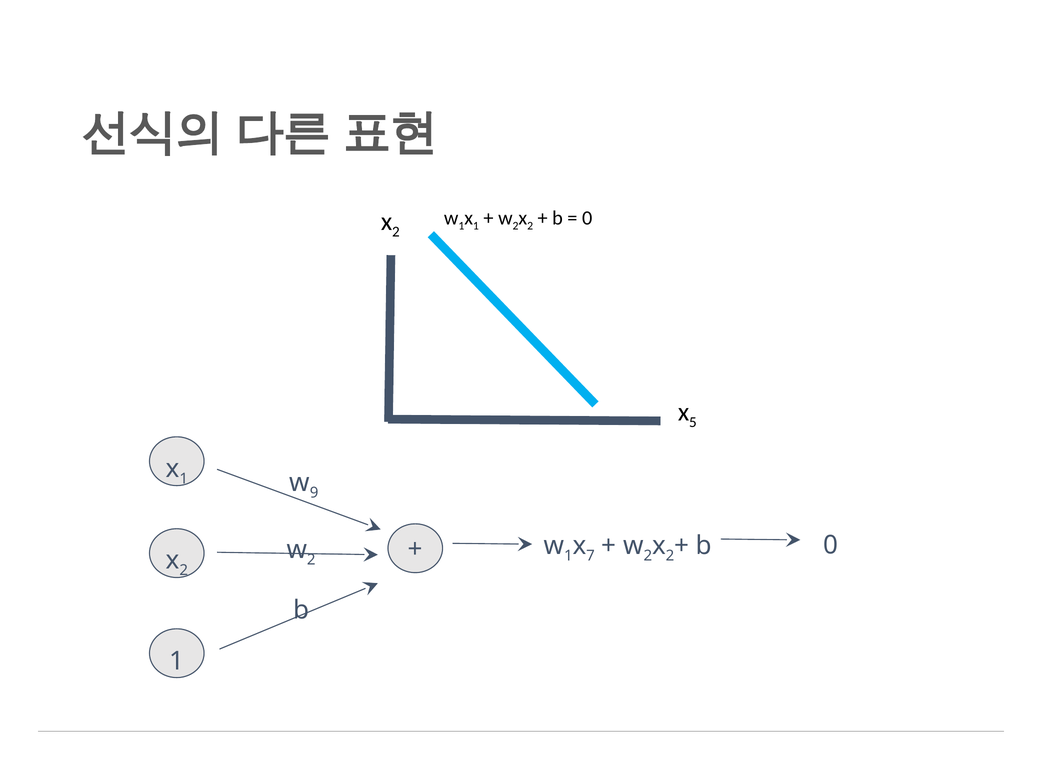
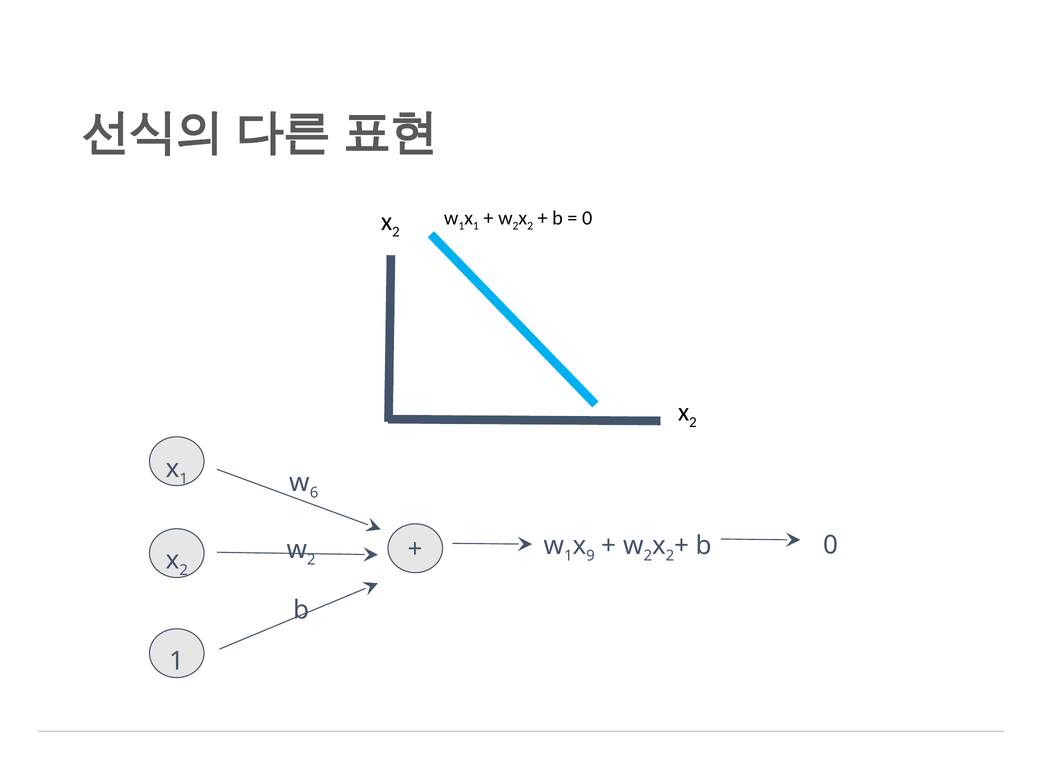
5 at (693, 423): 5 -> 2
9: 9 -> 6
7: 7 -> 9
